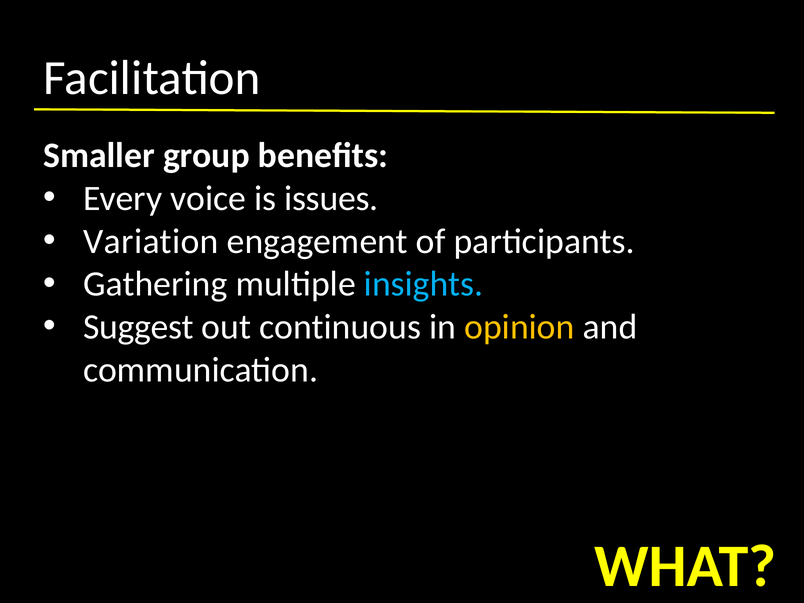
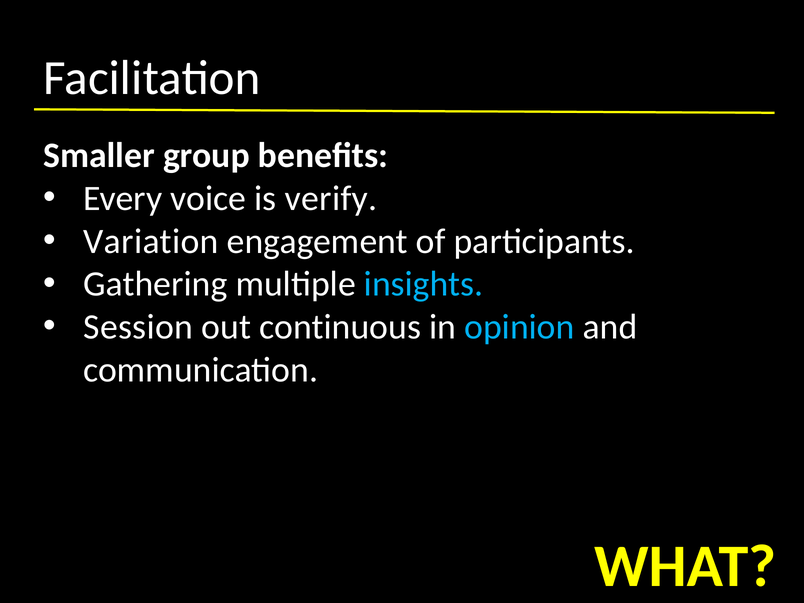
issues: issues -> verify
Suggest: Suggest -> Session
opinion colour: yellow -> light blue
